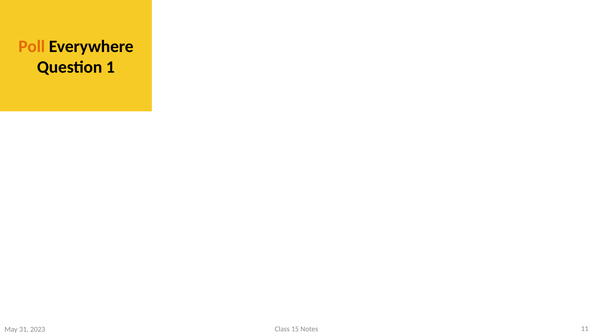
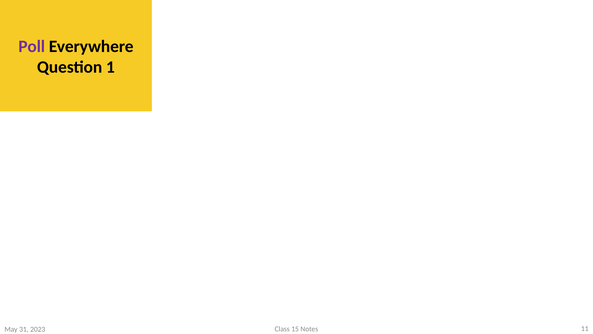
Poll colour: orange -> purple
